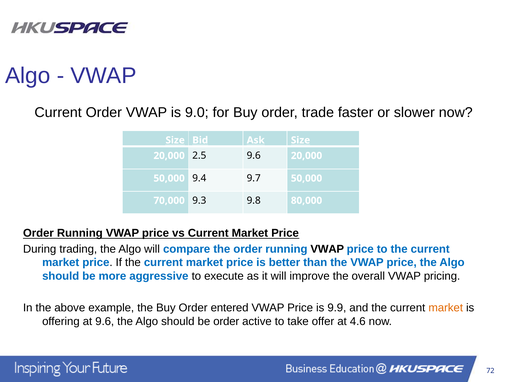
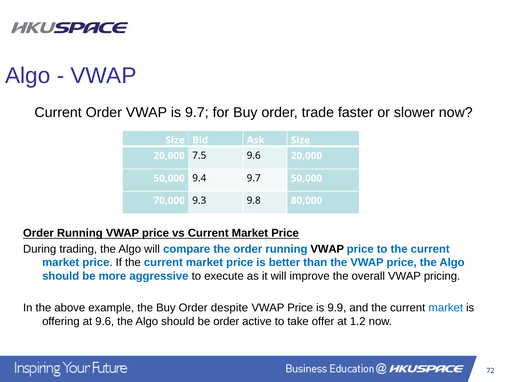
is 9.0: 9.0 -> 9.7
2.5: 2.5 -> 7.5
entered: entered -> despite
market at (446, 308) colour: orange -> blue
4.6: 4.6 -> 1.2
